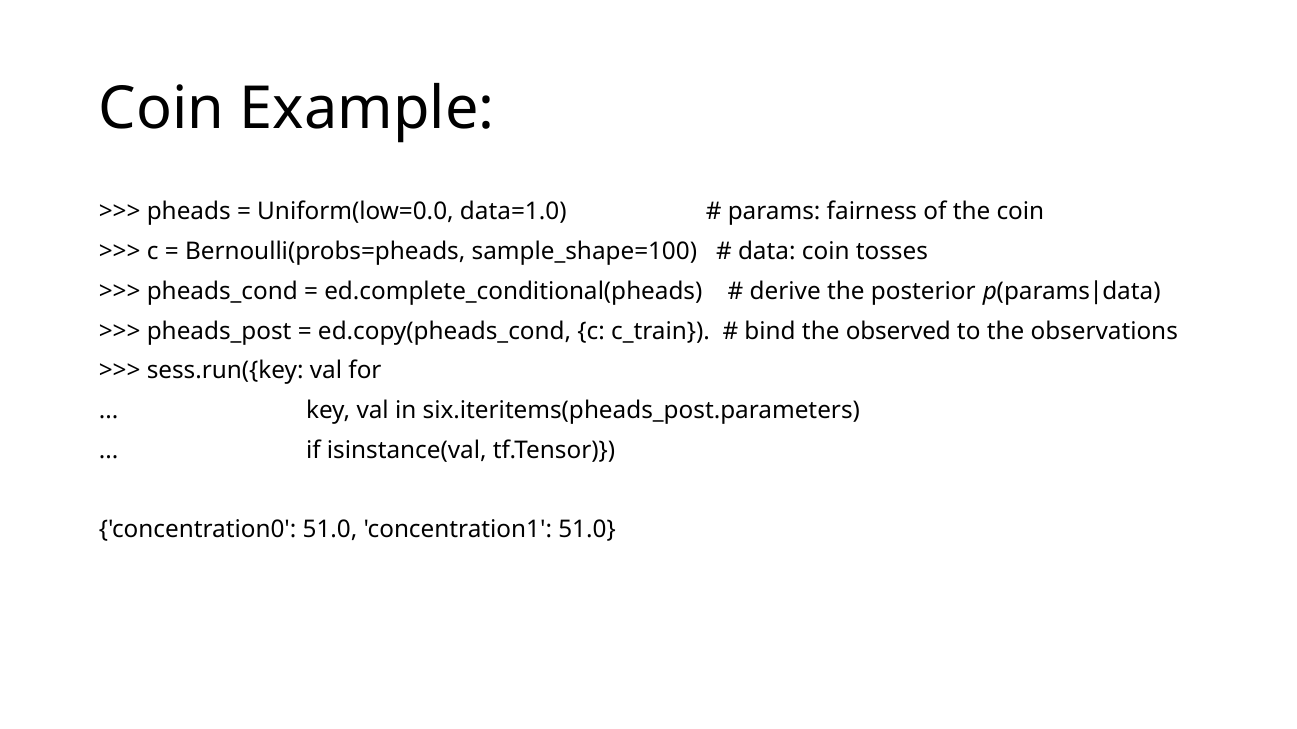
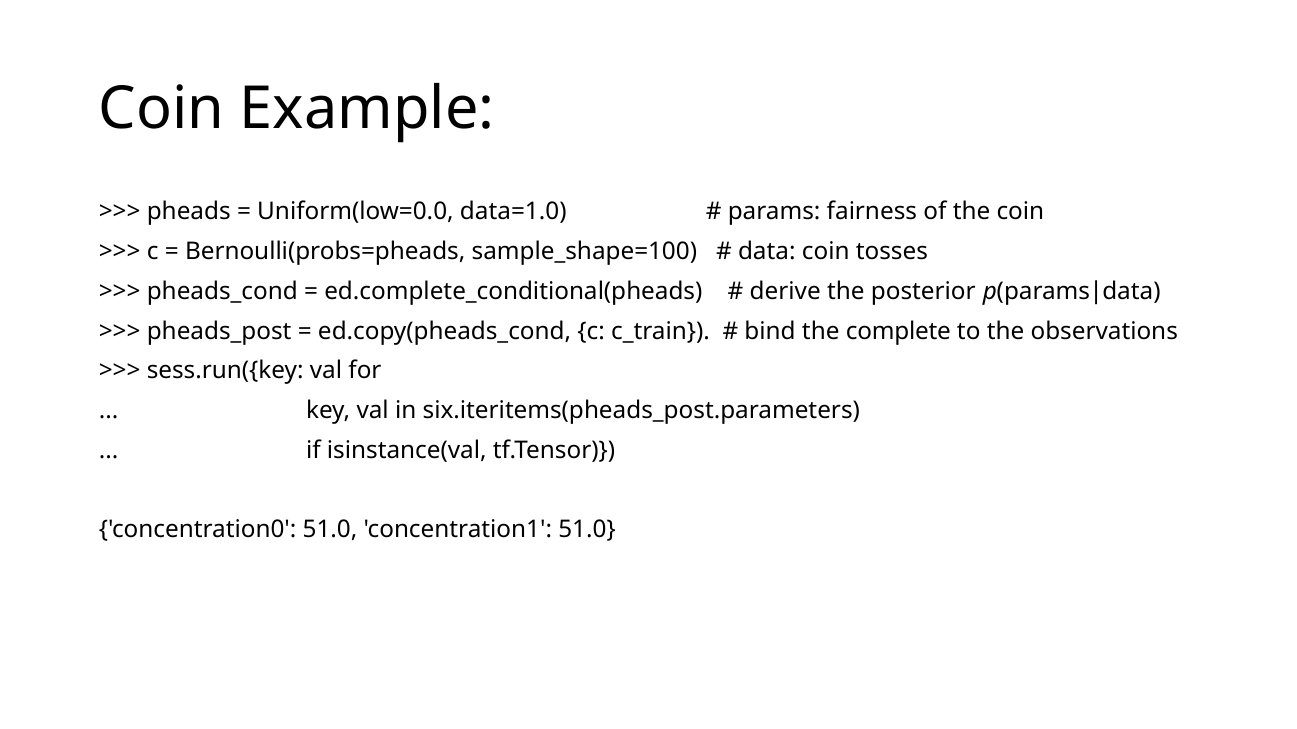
observed: observed -> complete
